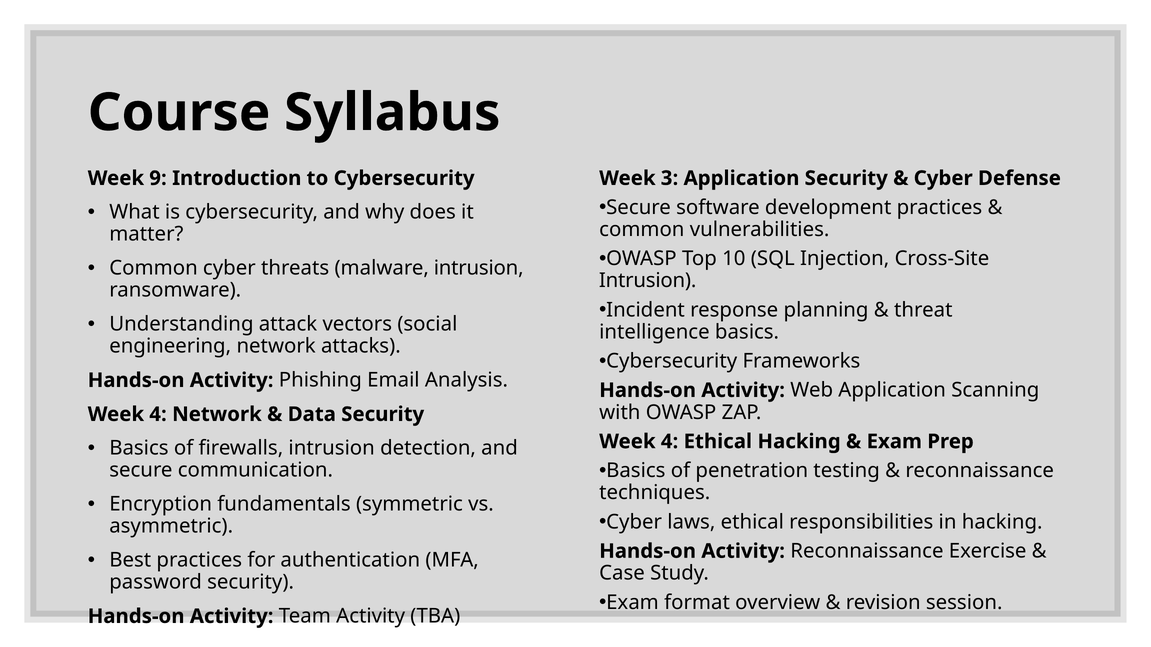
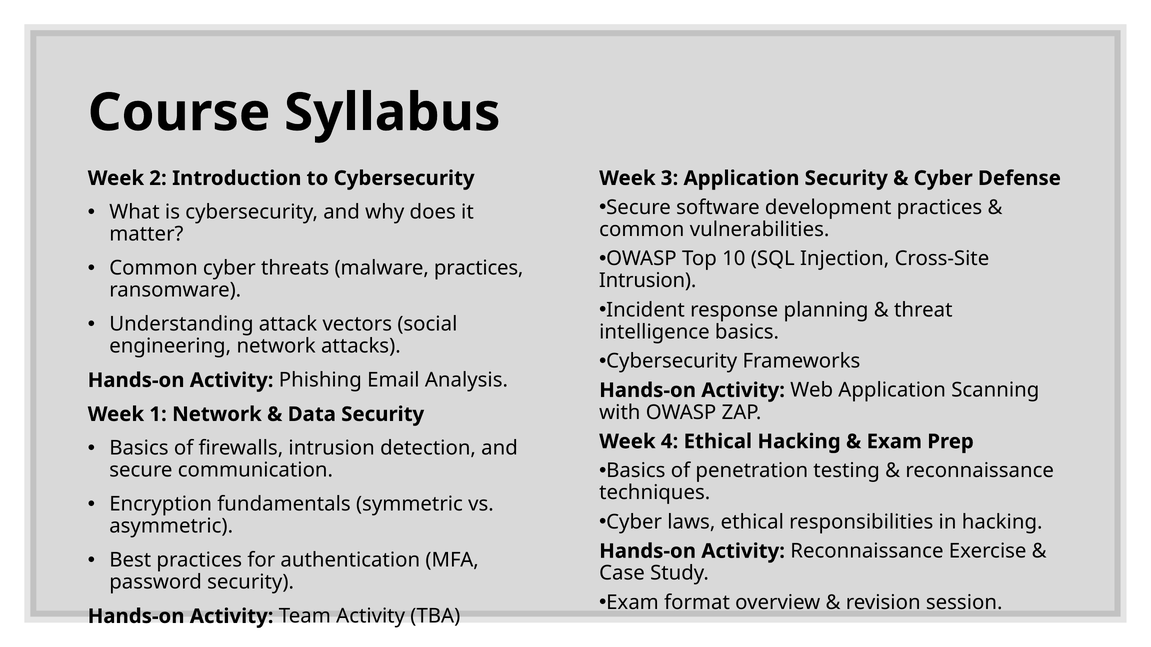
9: 9 -> 2
malware intrusion: intrusion -> practices
4 at (158, 415): 4 -> 1
